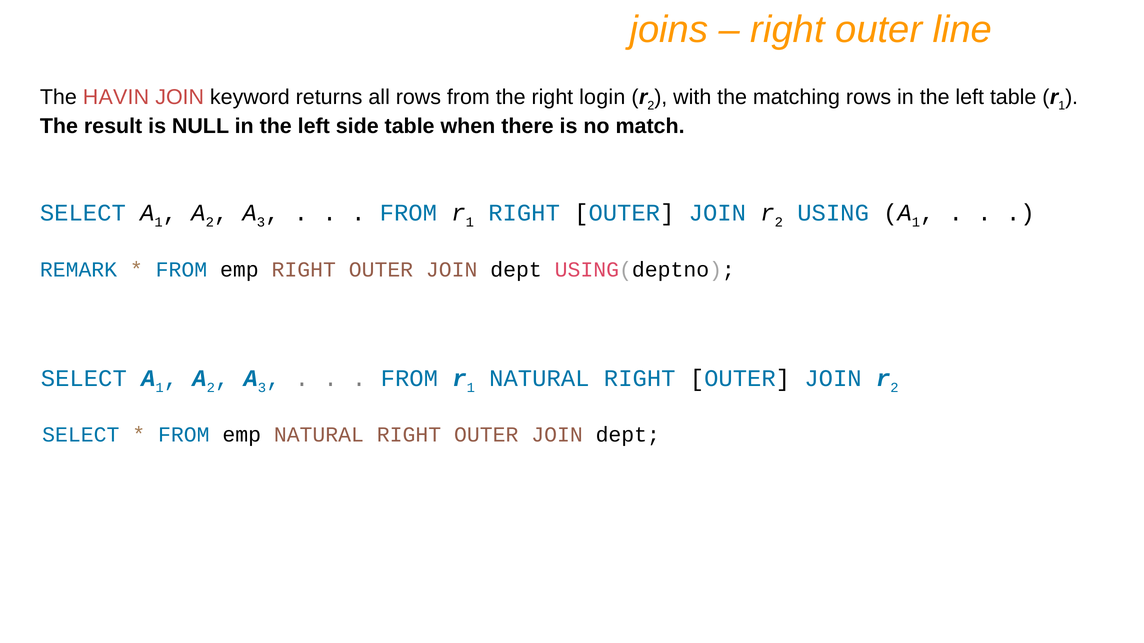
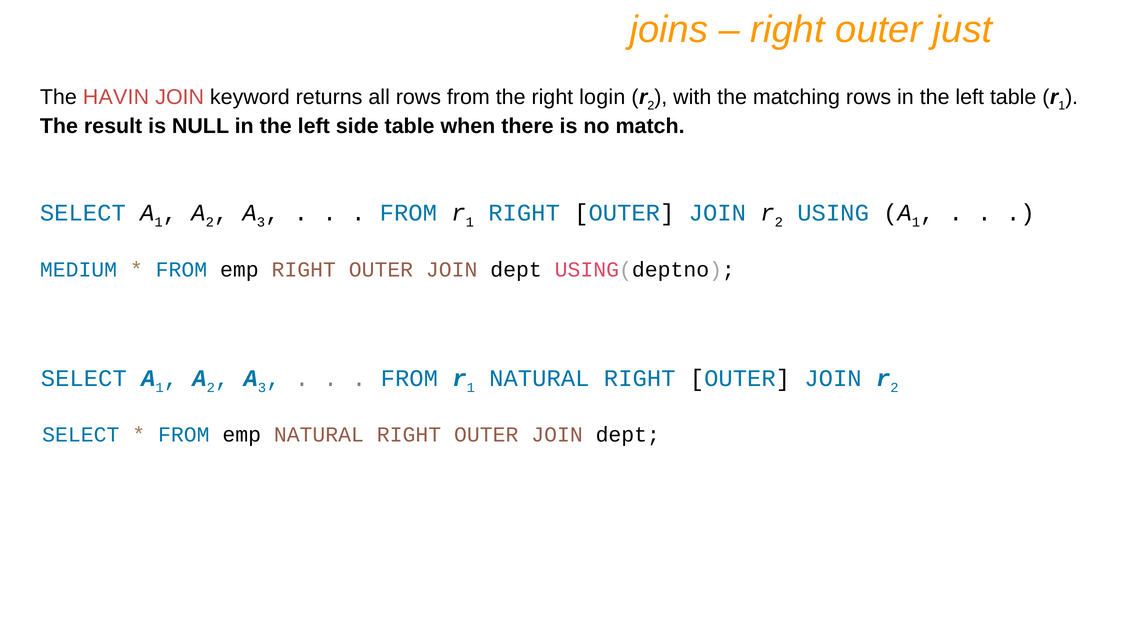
line: line -> just
REMARK: REMARK -> MEDIUM
